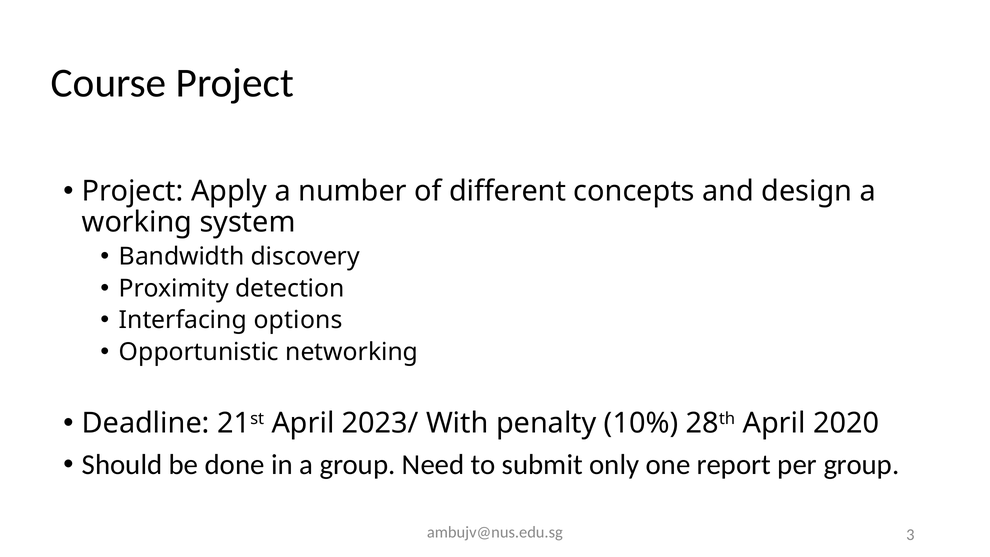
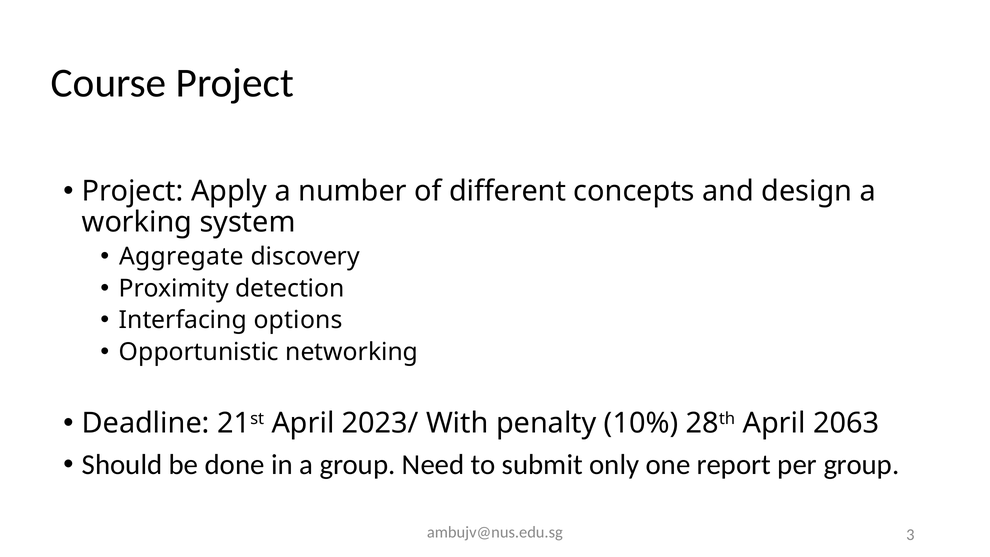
Bandwidth: Bandwidth -> Aggregate
2020: 2020 -> 2063
